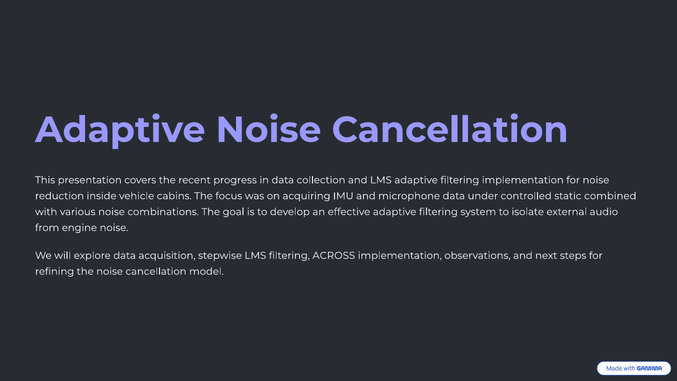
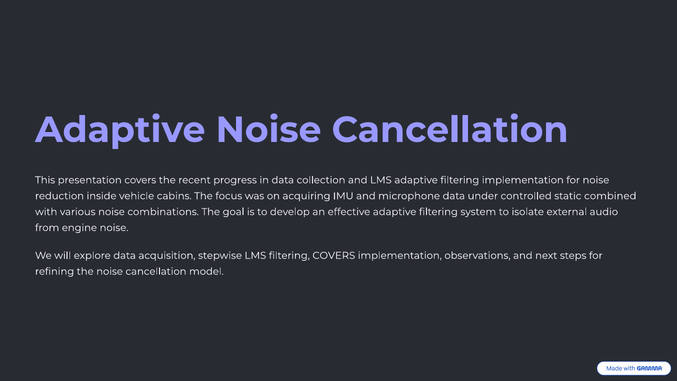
filtering ACROSS: ACROSS -> COVERS
